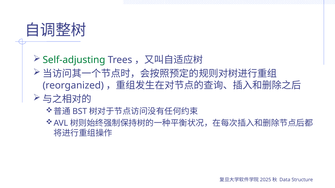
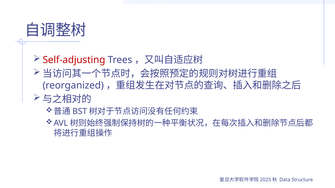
Self-adjusting colour: green -> red
